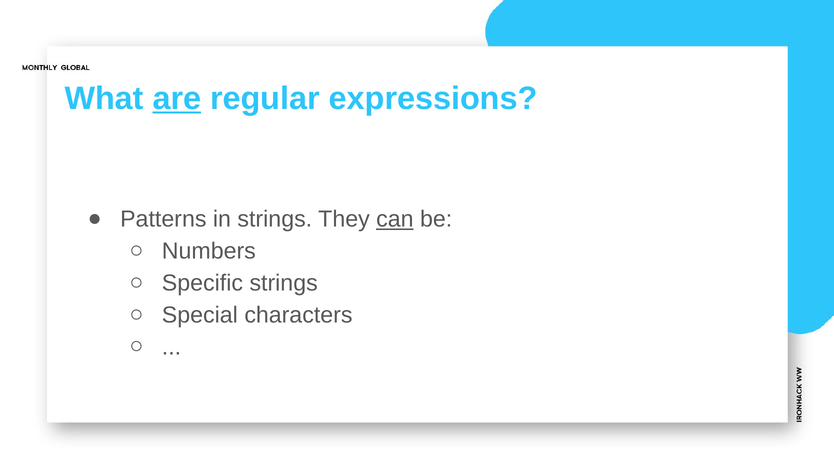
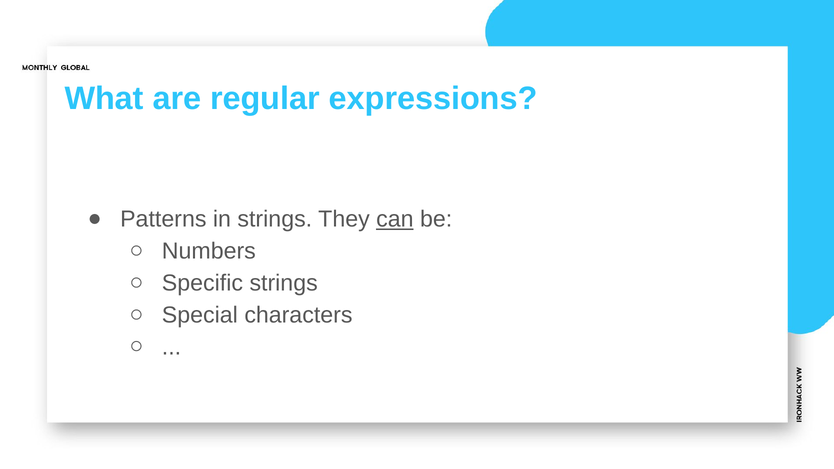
are underline: present -> none
